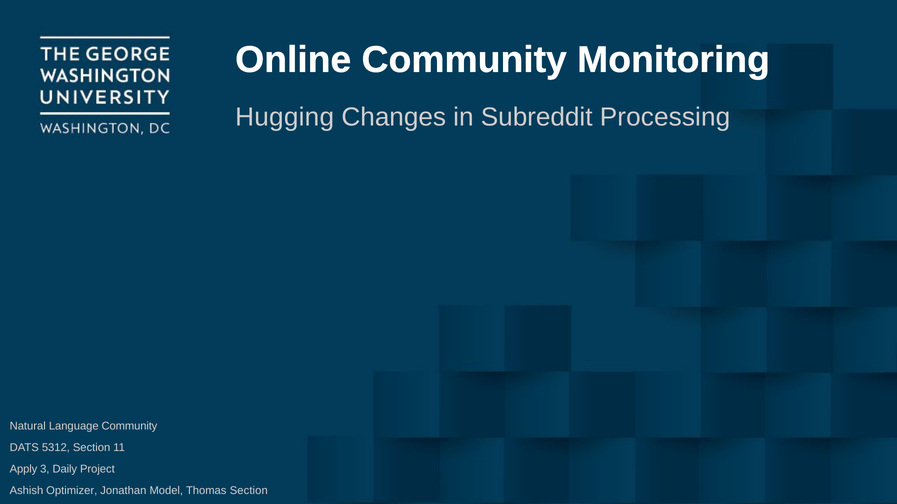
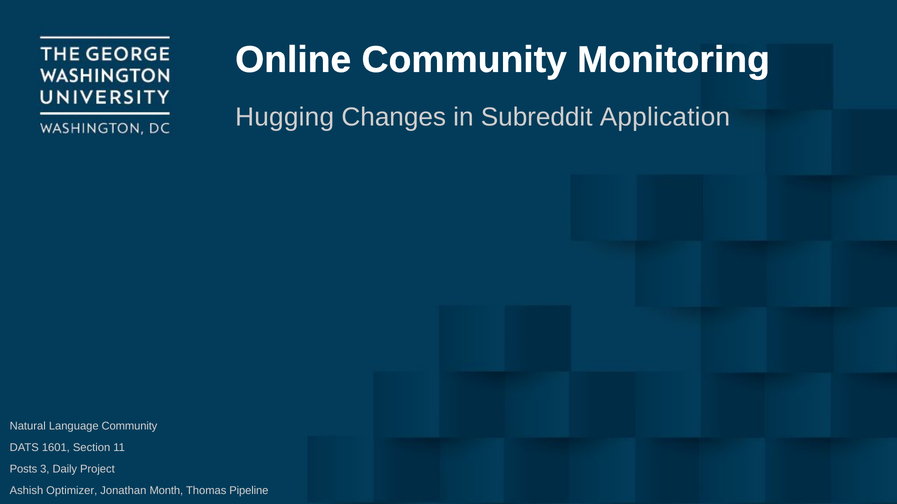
Processing: Processing -> Application
5312: 5312 -> 1601
Apply: Apply -> Posts
Model: Model -> Month
Thomas Section: Section -> Pipeline
